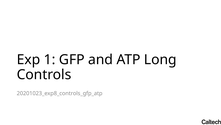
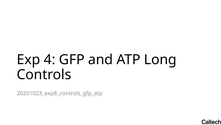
1: 1 -> 4
